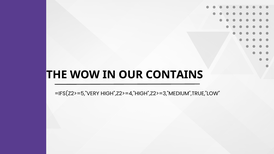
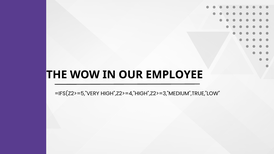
CONTAINS: CONTAINS -> EMPLOYEE
